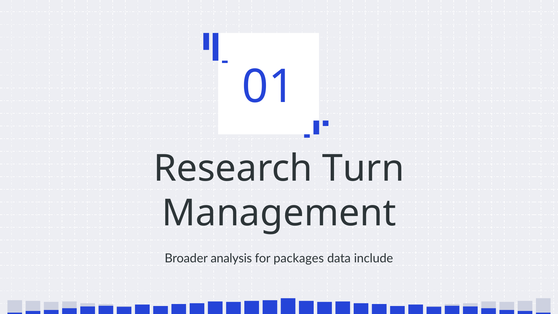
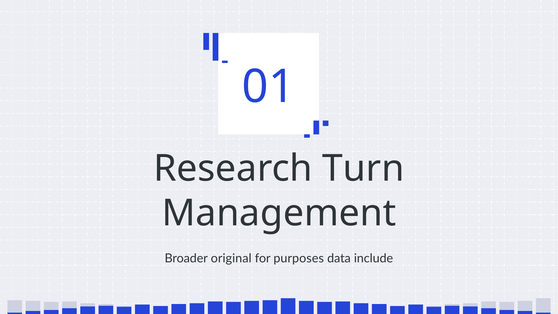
analysis: analysis -> original
packages: packages -> purposes
